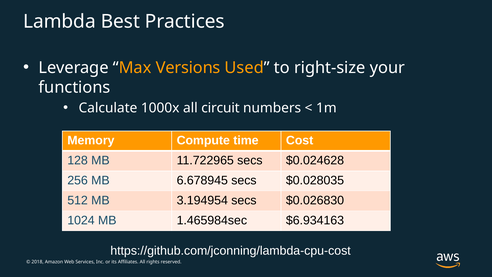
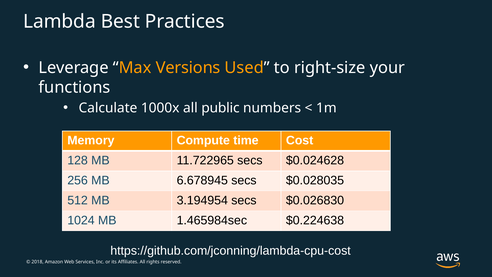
circuit: circuit -> public
$6.934163: $6.934163 -> $0.224638
